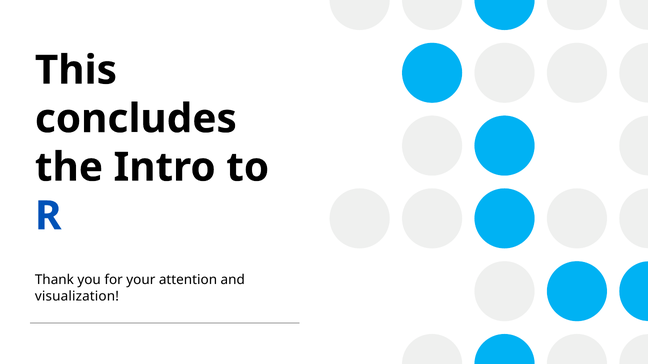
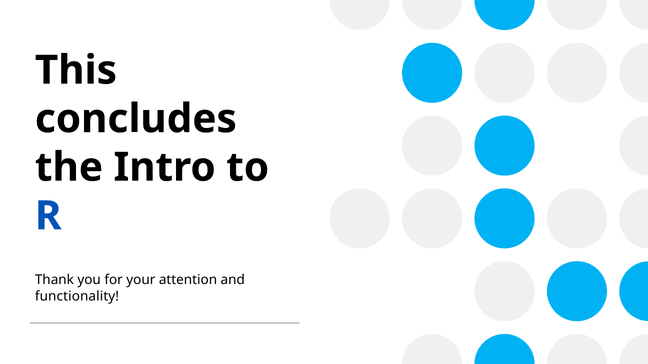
visualization: visualization -> functionality
